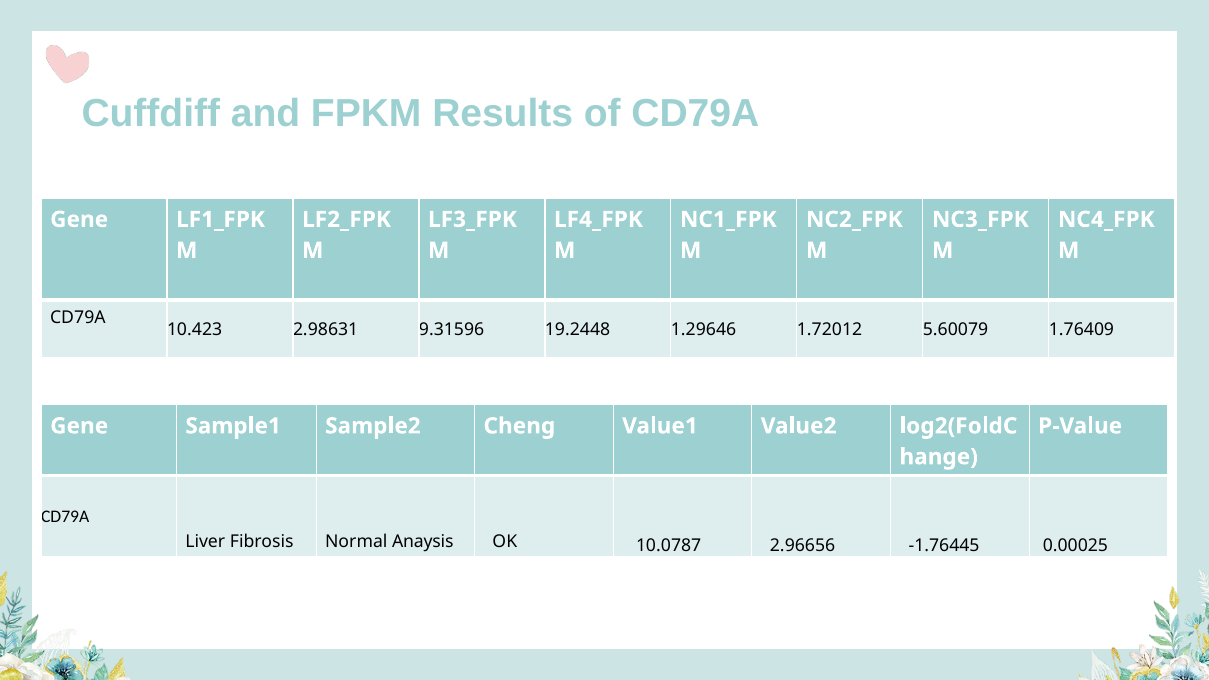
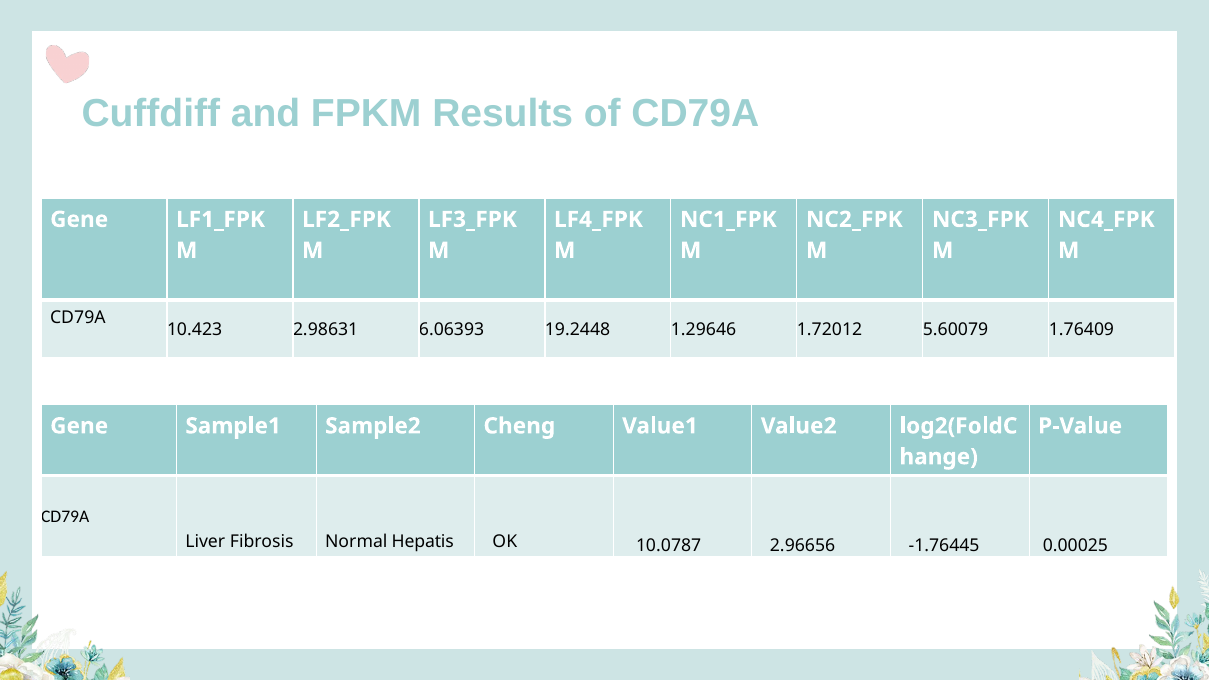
9.31596: 9.31596 -> 6.06393
Anaysis: Anaysis -> Hepatis
